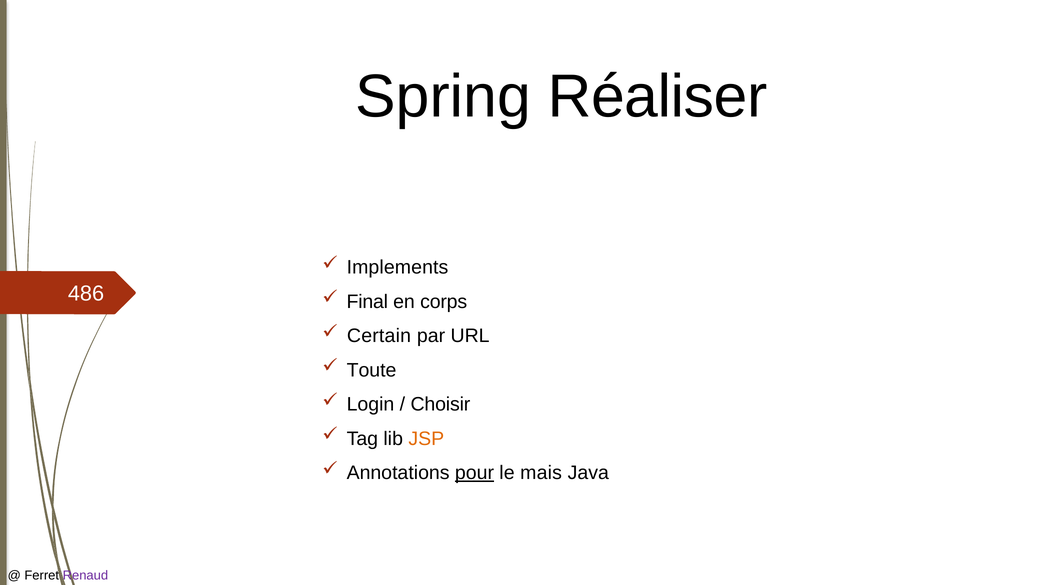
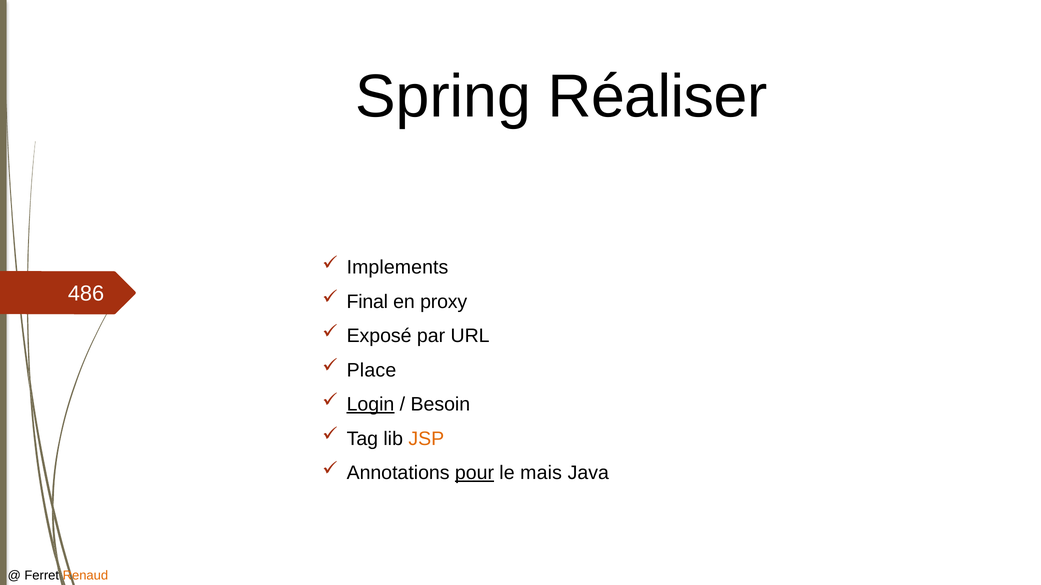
corps: corps -> proxy
Certain: Certain -> Exposé
Toute: Toute -> Place
Login underline: none -> present
Choisir: Choisir -> Besoin
Renaud colour: purple -> orange
